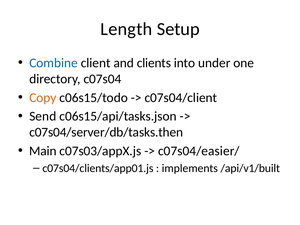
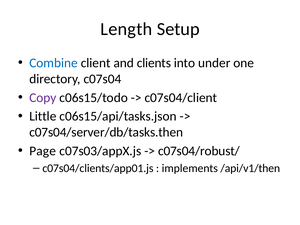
Copy colour: orange -> purple
Send: Send -> Little
Main: Main -> Page
c07s04/easier/: c07s04/easier/ -> c07s04/robust/
/api/v1/built: /api/v1/built -> /api/v1/then
